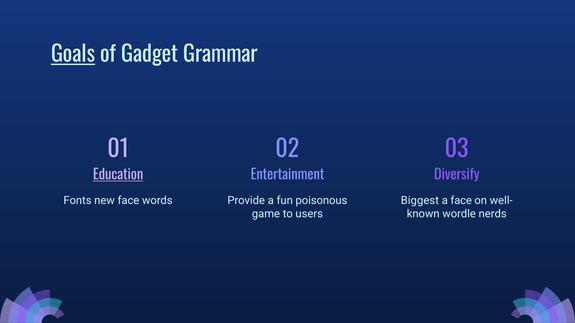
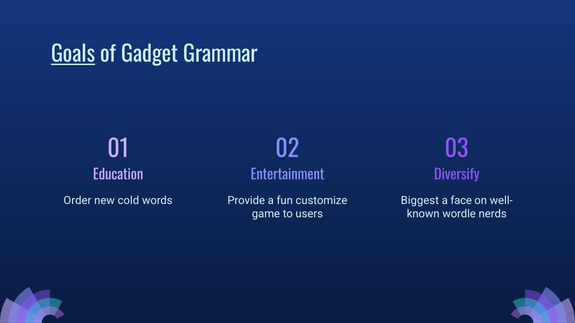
Education underline: present -> none
Fonts: Fonts -> Order
new face: face -> cold
poisonous: poisonous -> customize
